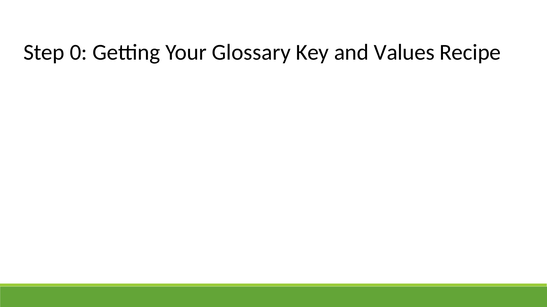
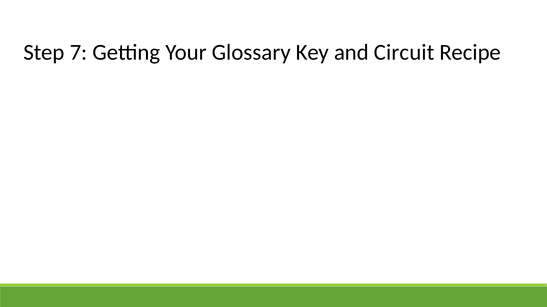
0: 0 -> 7
Values: Values -> Circuit
